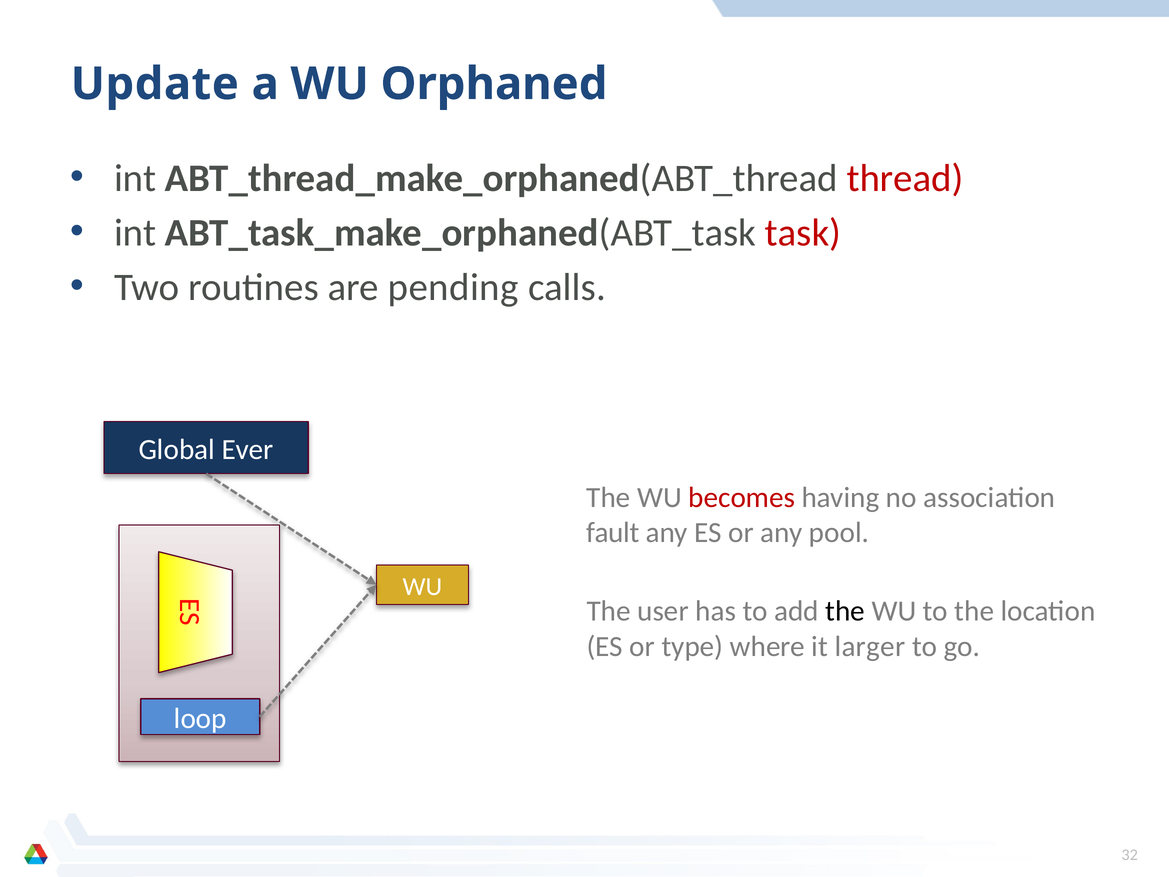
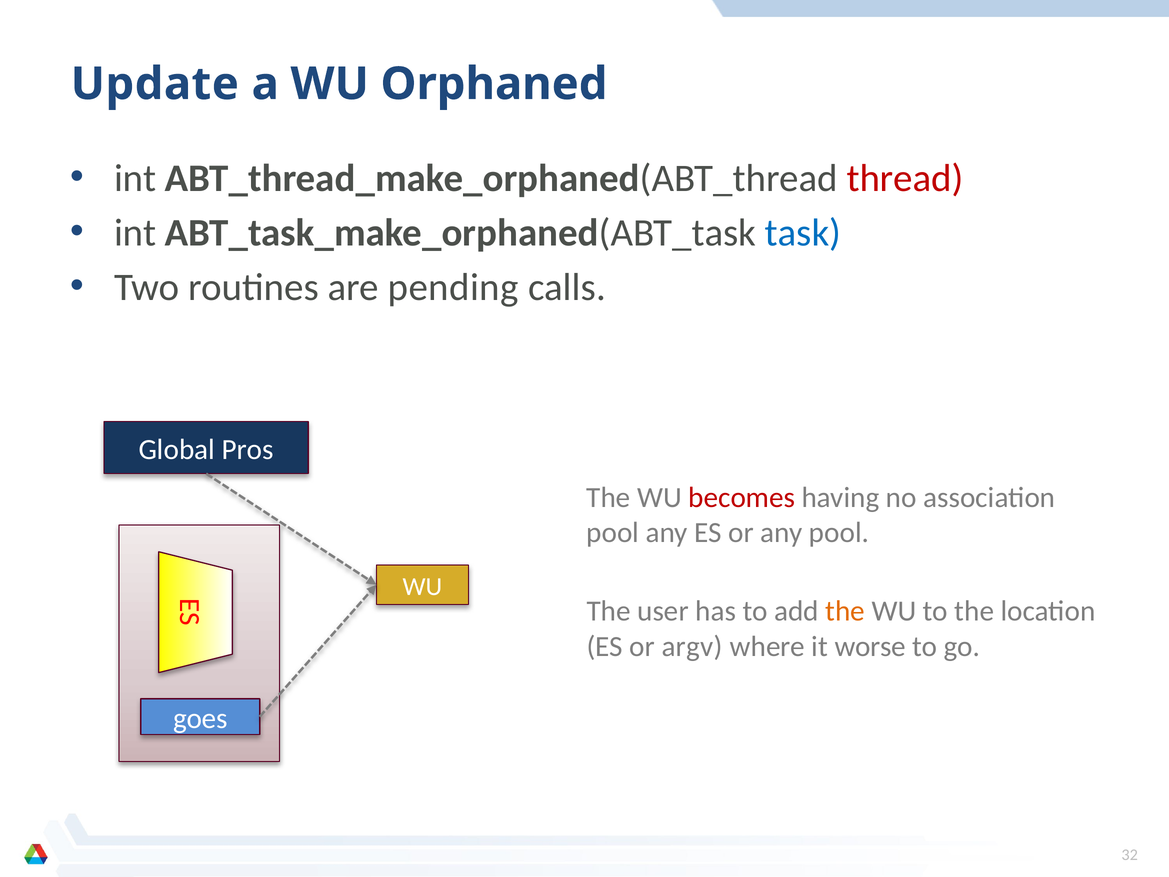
task colour: red -> blue
Ever: Ever -> Pros
fault at (613, 533): fault -> pool
the at (845, 611) colour: black -> orange
type: type -> argv
larger: larger -> worse
loop: loop -> goes
